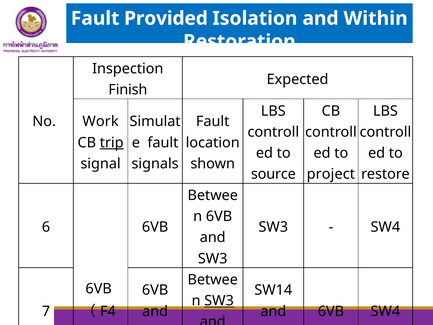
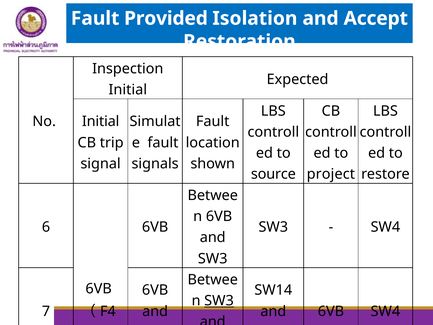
Within: Within -> Accept
Finish at (128, 90): Finish -> Initial
Work at (101, 121): Work -> Initial
trip underline: present -> none
